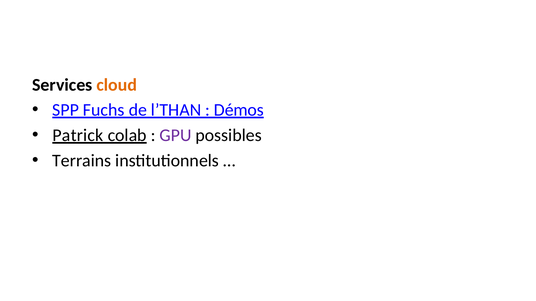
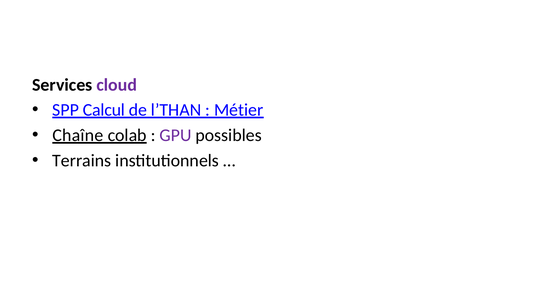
cloud colour: orange -> purple
Fuchs: Fuchs -> Calcul
Démos: Démos -> Métier
Patrick: Patrick -> Chaîne
